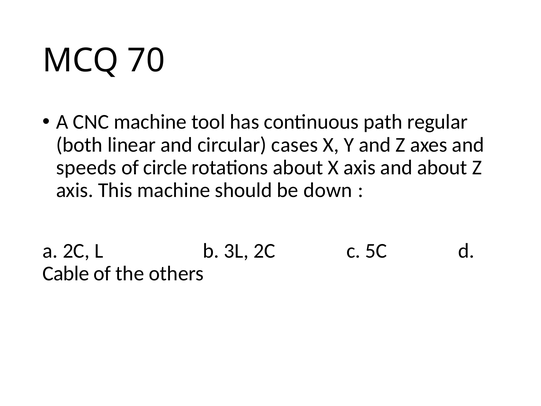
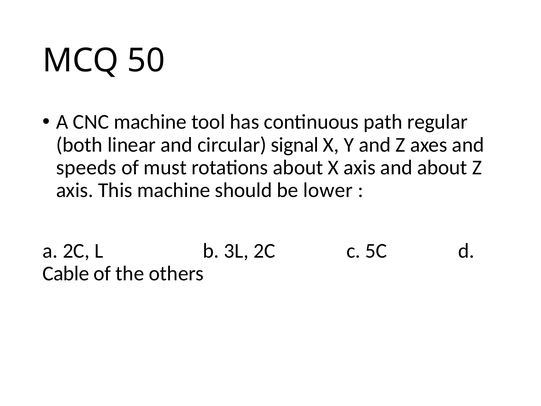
70: 70 -> 50
cases: cases -> signal
circle: circle -> must
down: down -> lower
